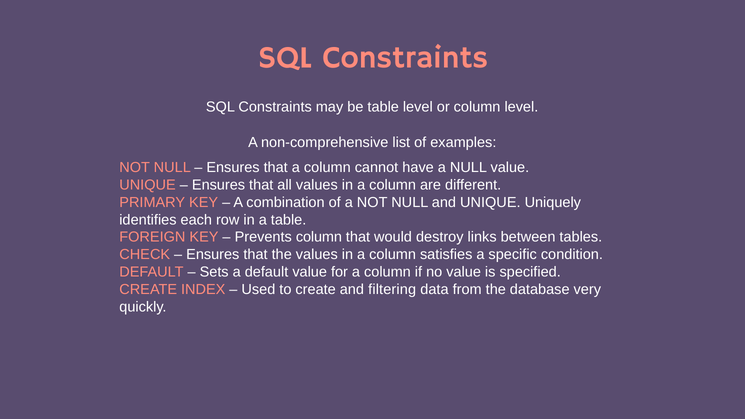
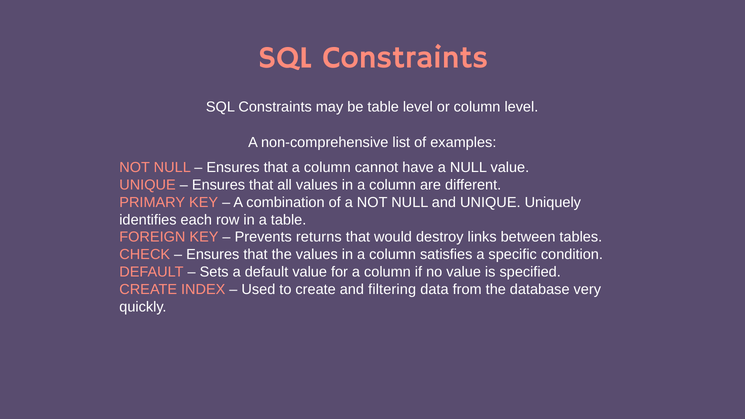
Prevents column: column -> returns
